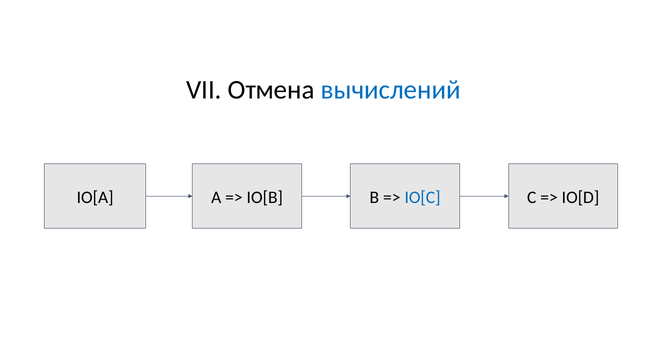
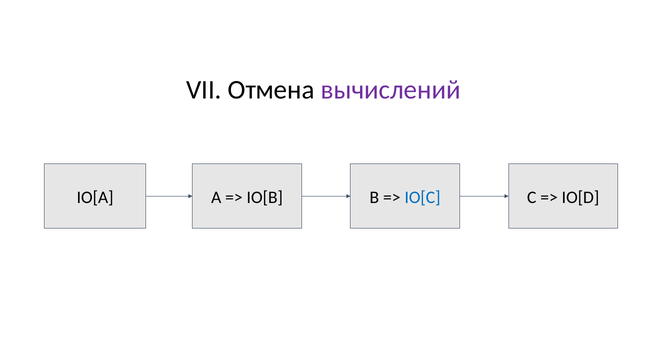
вычислений colour: blue -> purple
